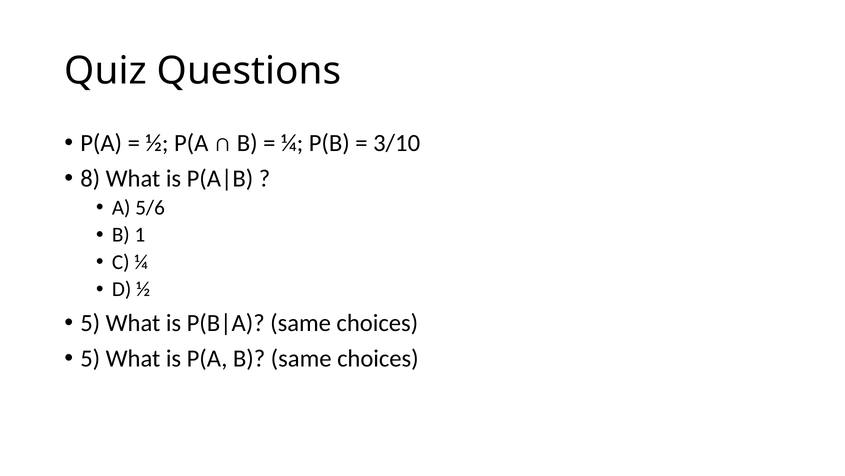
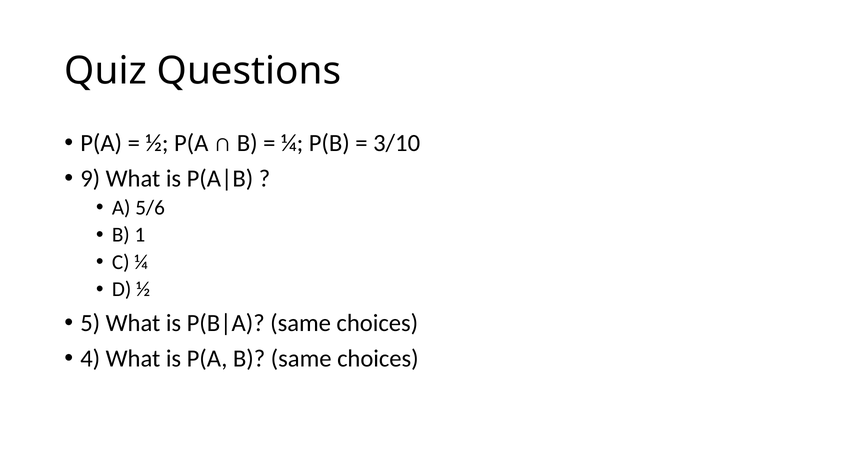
8: 8 -> 9
5 at (90, 358): 5 -> 4
